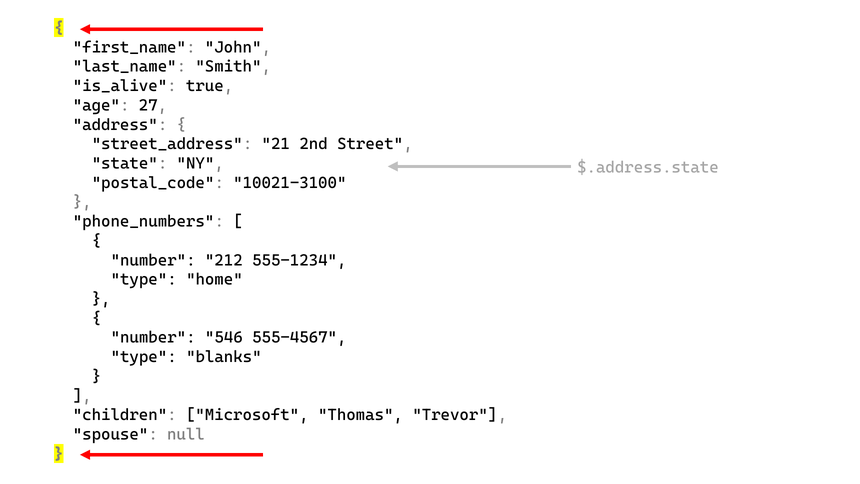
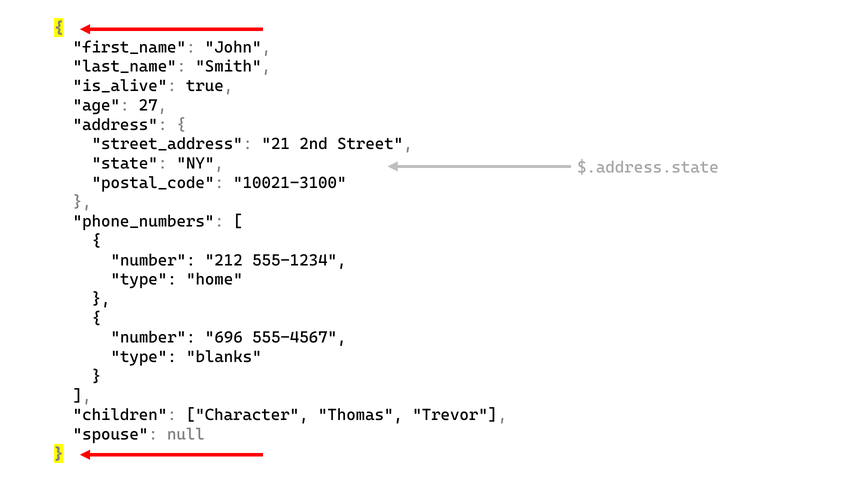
546: 546 -> 696
Microsoft: Microsoft -> Character
